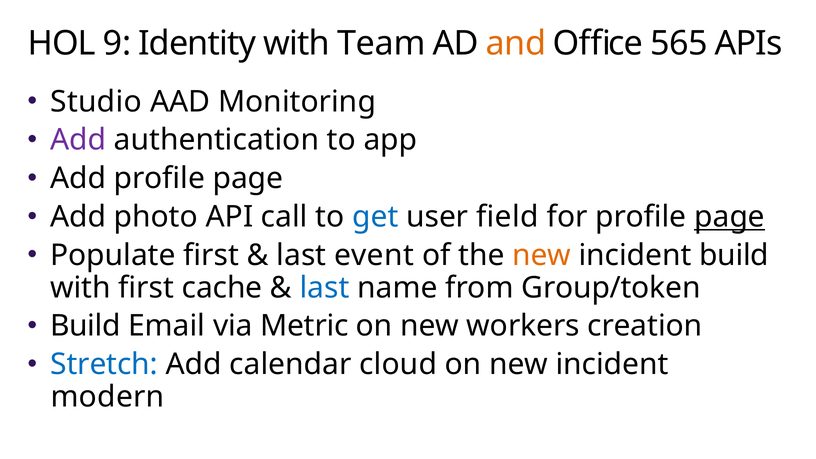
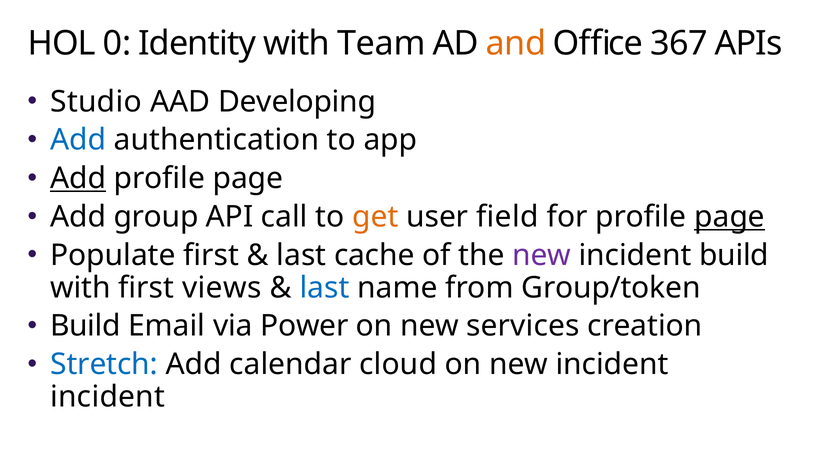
9: 9 -> 0
565: 565 -> 367
Monitoring: Monitoring -> Developing
Add at (78, 140) colour: purple -> blue
Add at (78, 178) underline: none -> present
photo: photo -> group
get colour: blue -> orange
event: event -> cache
new at (542, 255) colour: orange -> purple
cache: cache -> views
Metric: Metric -> Power
workers: workers -> services
modern at (108, 397): modern -> incident
